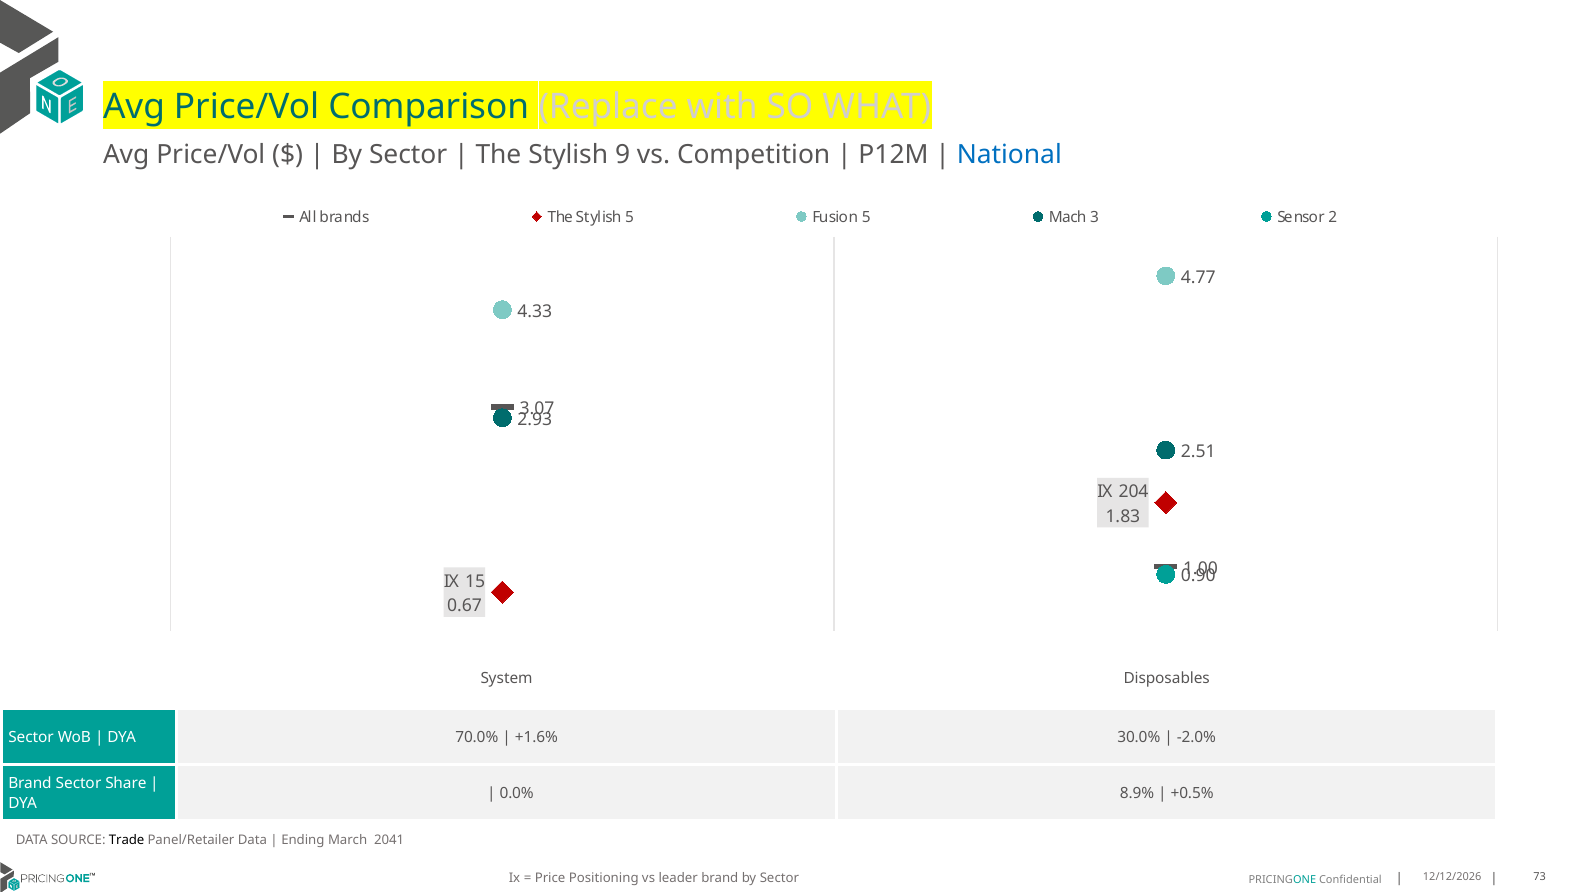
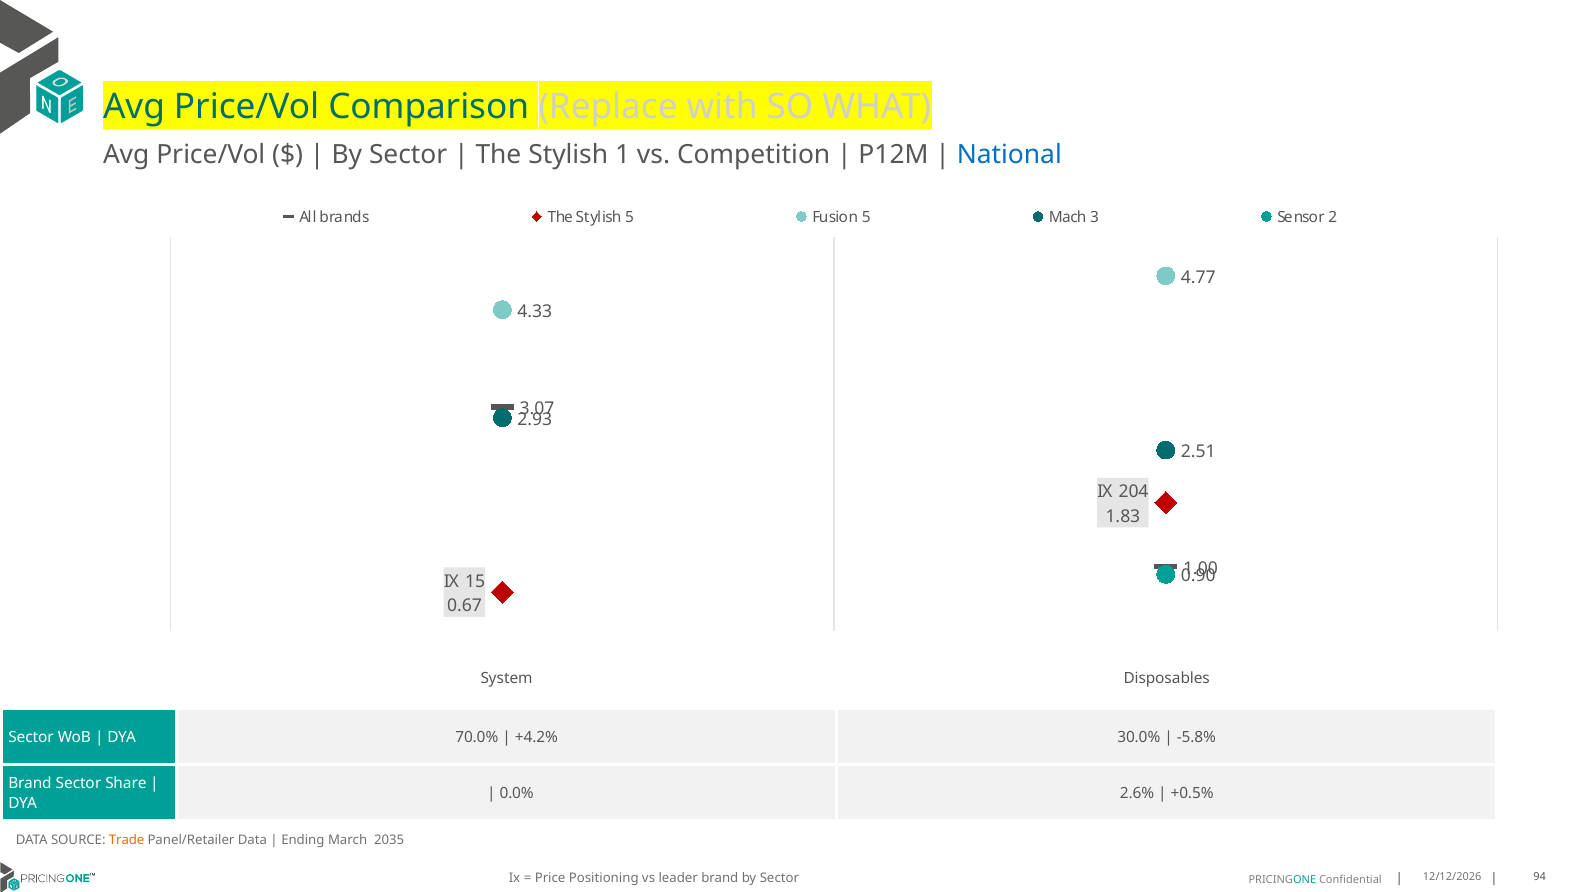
9: 9 -> 1
+1.6%: +1.6% -> +4.2%
-2.0%: -2.0% -> -5.8%
8.9%: 8.9% -> 2.6%
Trade colour: black -> orange
2041: 2041 -> 2035
73: 73 -> 94
